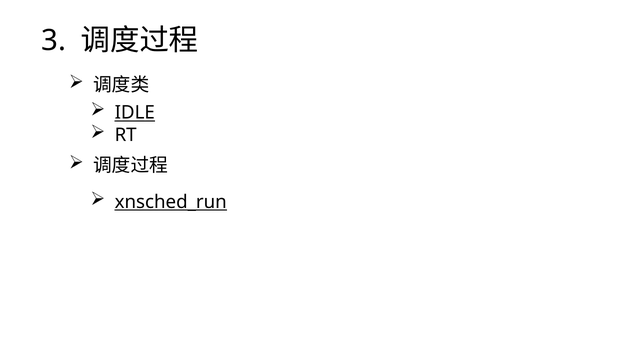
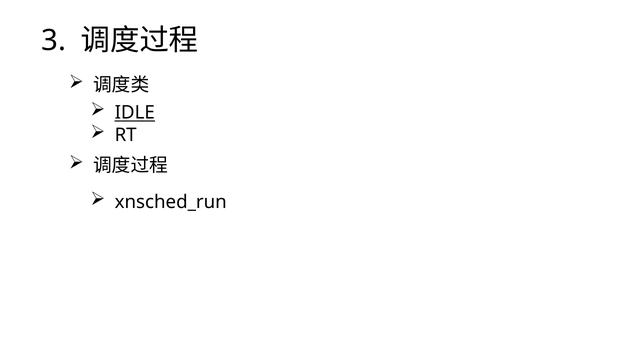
xnsched_run underline: present -> none
